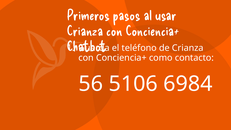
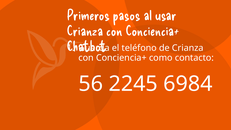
5106: 5106 -> 2245
